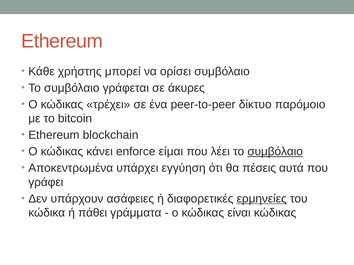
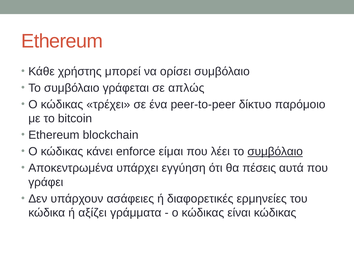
άκυρες: άκυρες -> απλώς
ερμηνείες underline: present -> none
πάθει: πάθει -> αξίζει
